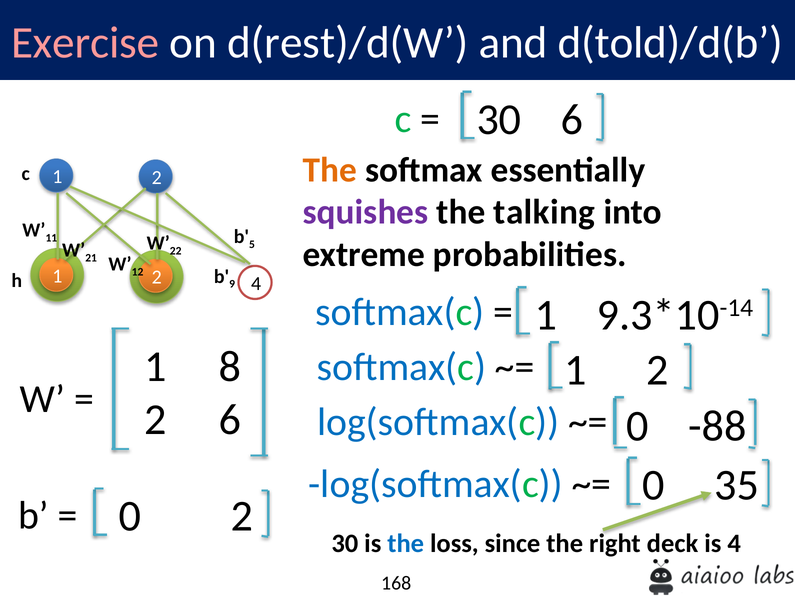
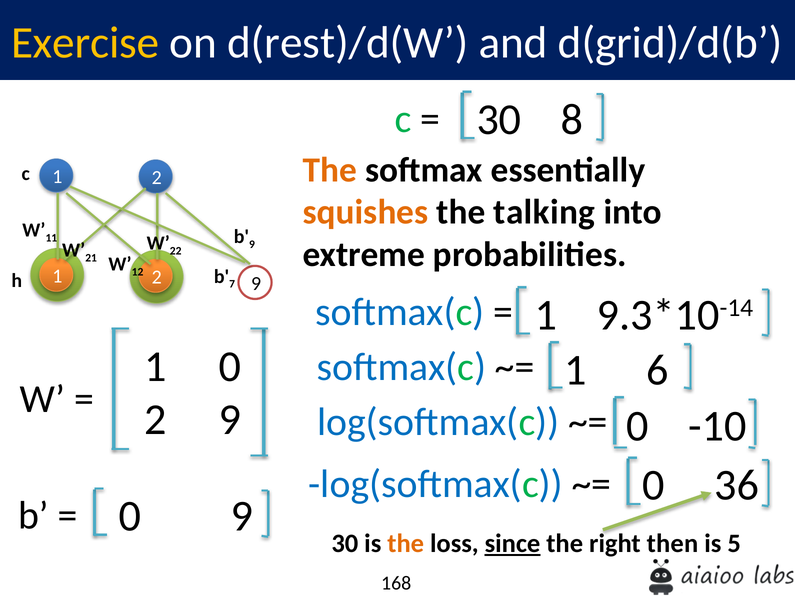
Exercise colour: pink -> yellow
d(told)/d(b: d(told)/d(b -> d(grid)/d(b
30 6: 6 -> 8
squishes colour: purple -> orange
b 5: 5 -> 9
9: 9 -> 7
4 at (256, 284): 4 -> 9
1 8: 8 -> 0
1 2: 2 -> 6
6 at (230, 420): 6 -> 9
-88: -88 -> -10
35: 35 -> 36
0 2: 2 -> 9
the at (406, 544) colour: blue -> orange
since underline: none -> present
deck: deck -> then
is 4: 4 -> 5
